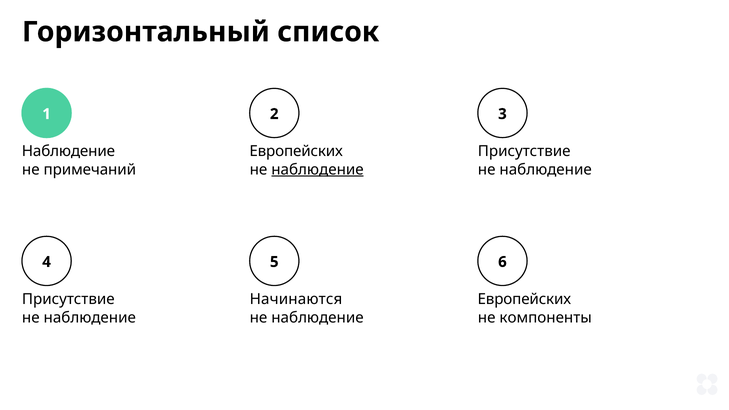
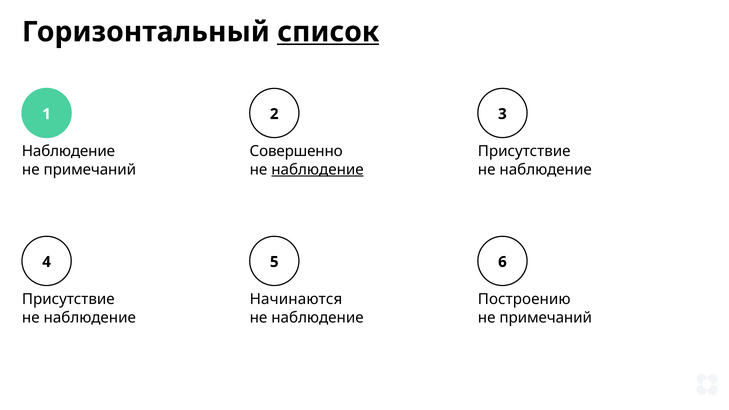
список underline: none -> present
Европейских at (296, 151): Европейских -> Совершенно
Европейских at (524, 299): Европейских -> Построению
компоненты at (546, 318): компоненты -> примечаний
